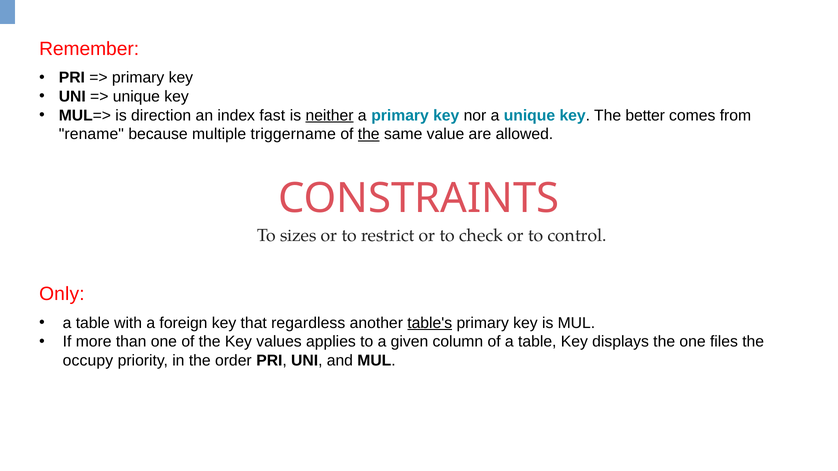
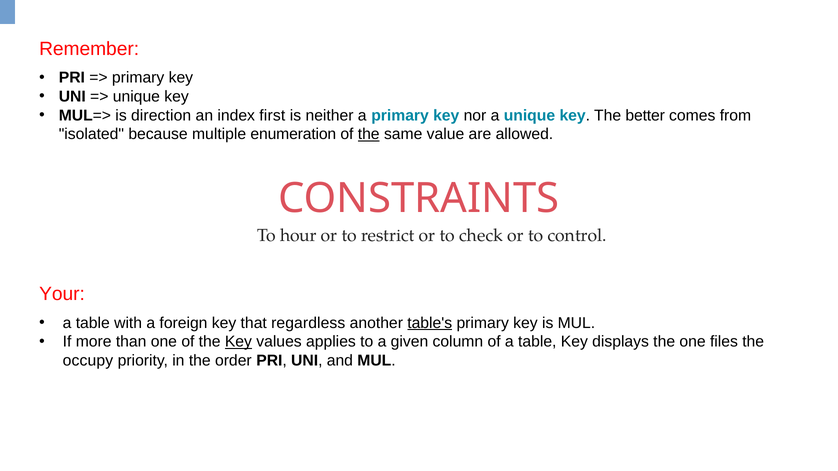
fast: fast -> first
neither underline: present -> none
rename: rename -> isolated
triggername: triggername -> enumeration
sizes: sizes -> hour
Only: Only -> Your
Key at (238, 342) underline: none -> present
